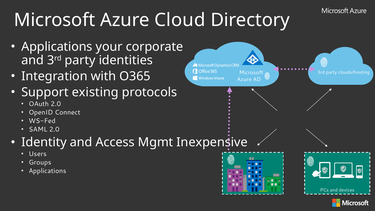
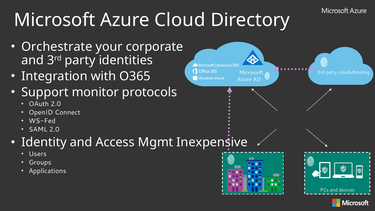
Applications at (57, 47): Applications -> Orchestrate
existing: existing -> monitor
